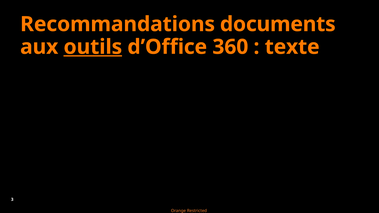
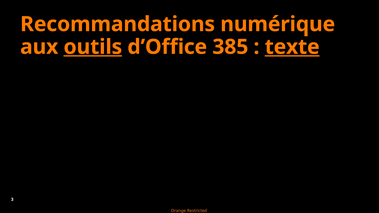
documents: documents -> numérique
360: 360 -> 385
texte underline: none -> present
